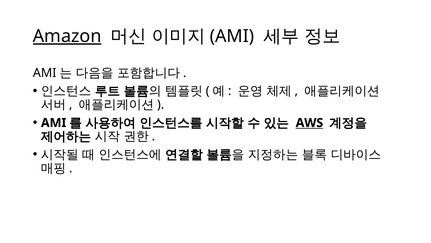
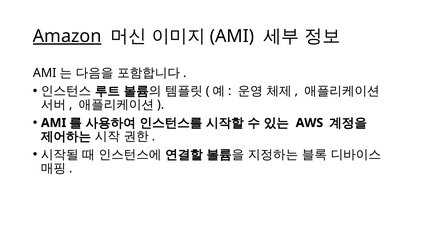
AWS underline: present -> none
